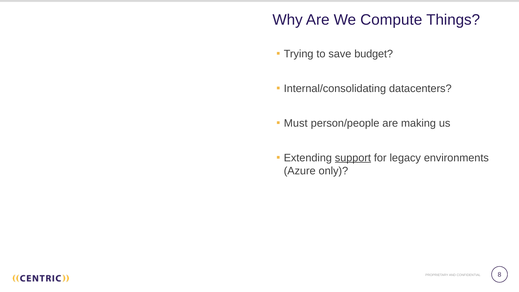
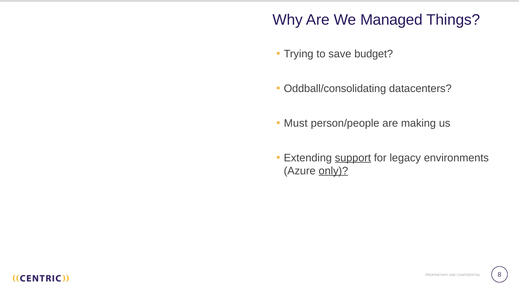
Compute: Compute -> Managed
Internal/consolidating: Internal/consolidating -> Oddball/consolidating
only underline: none -> present
